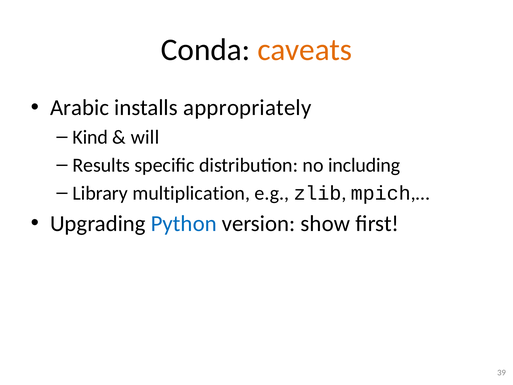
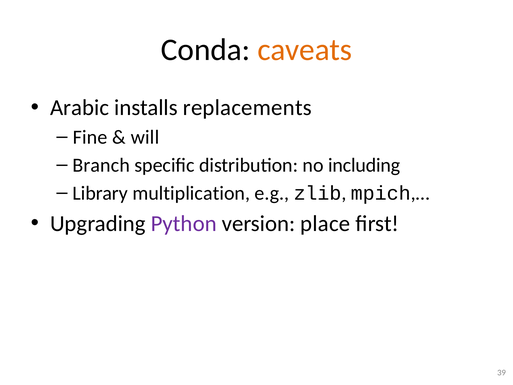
appropriately: appropriately -> replacements
Kind: Kind -> Fine
Results: Results -> Branch
Python colour: blue -> purple
show: show -> place
